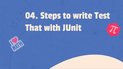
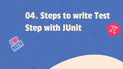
That: That -> Step
